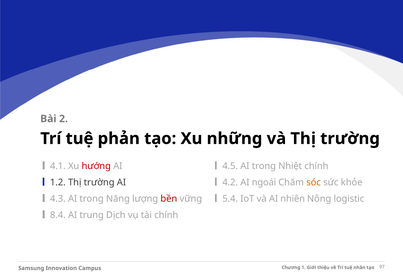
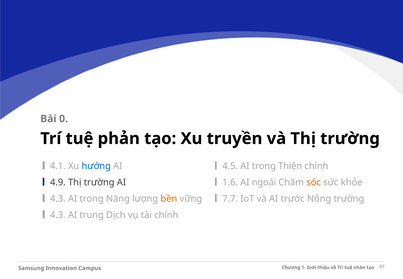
2: 2 -> 0
những: những -> truyền
hướng colour: red -> blue
Nhiệt: Nhiệt -> Thiện
1.2: 1.2 -> 4.9
4.2: 4.2 -> 1.6
bền colour: red -> orange
5.4: 5.4 -> 7.7
nhiên: nhiên -> trước
Nông logistic: logistic -> trường
8.4 at (58, 215): 8.4 -> 4.3
